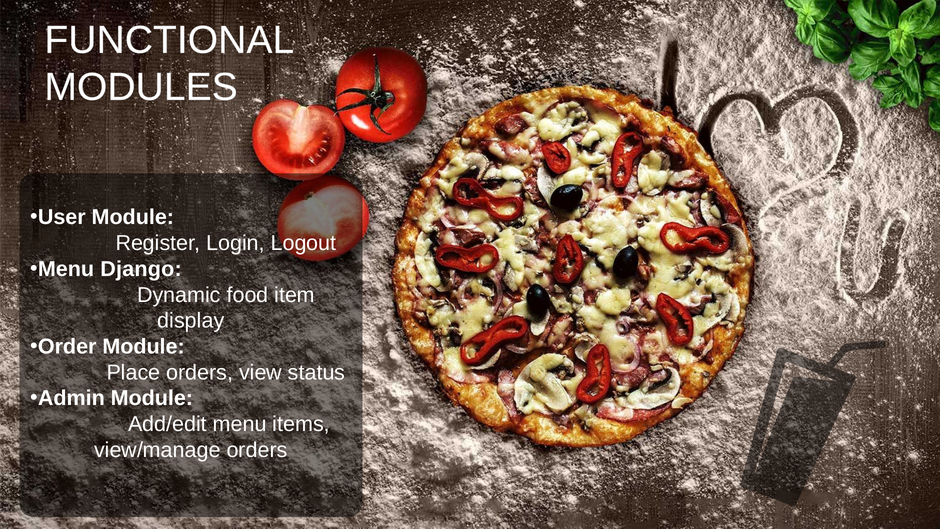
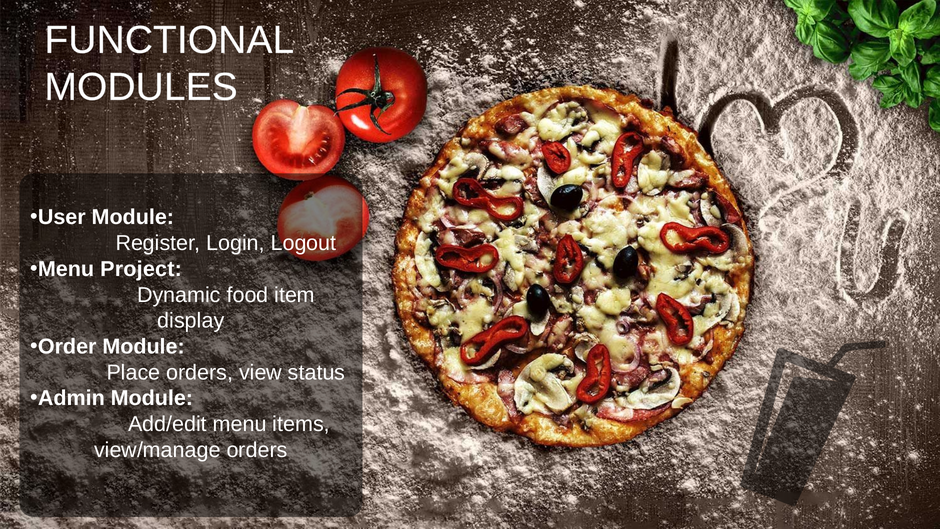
Django: Django -> Project
